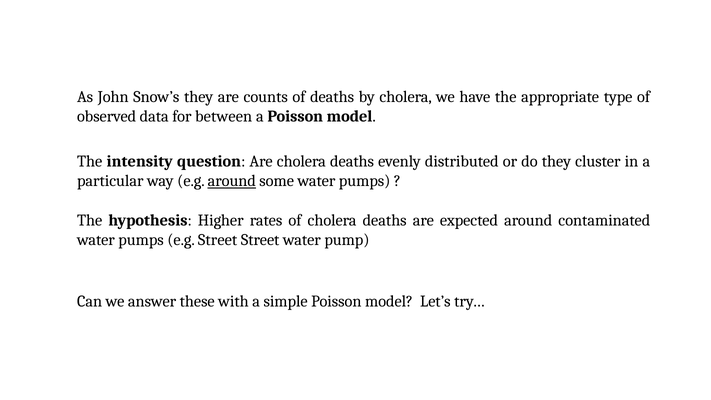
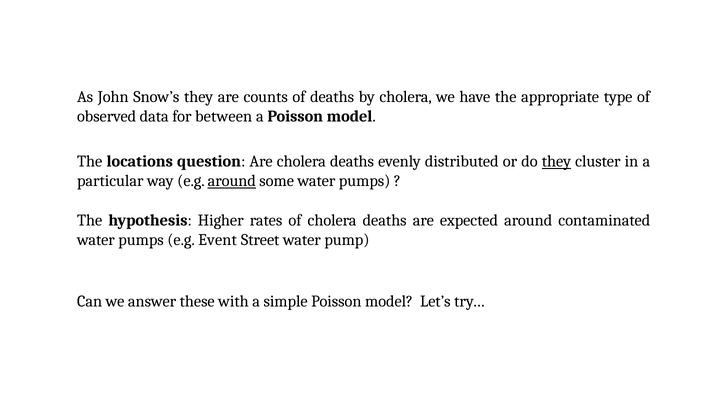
intensity: intensity -> locations
they at (556, 161) underline: none -> present
e.g Street: Street -> Event
